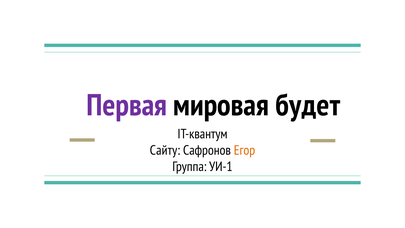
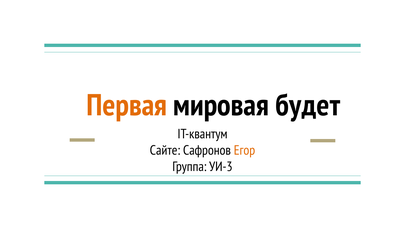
Первая colour: purple -> orange
Сайту: Сайту -> Сайте
УИ-1: УИ-1 -> УИ-3
